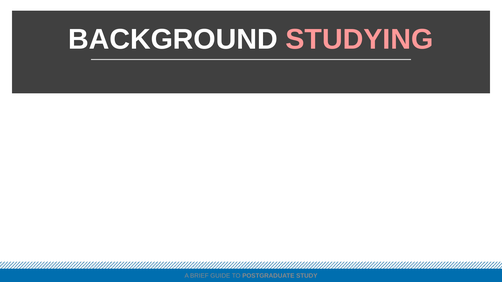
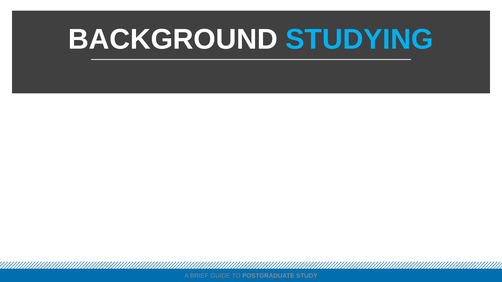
STUDYING colour: pink -> light blue
